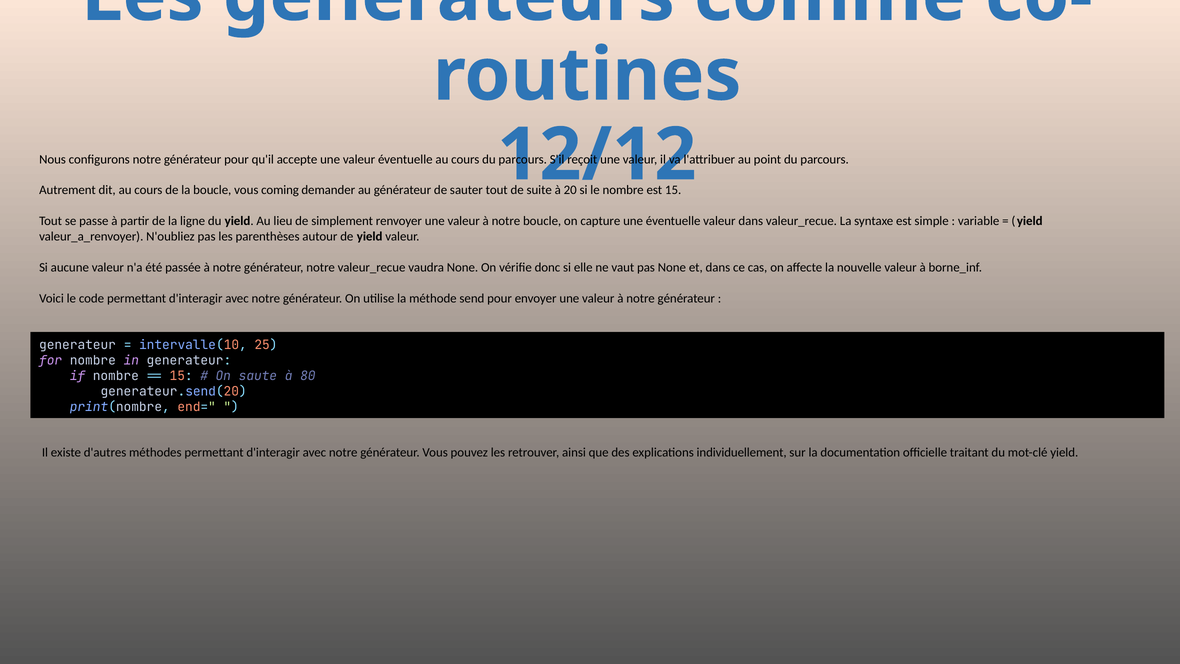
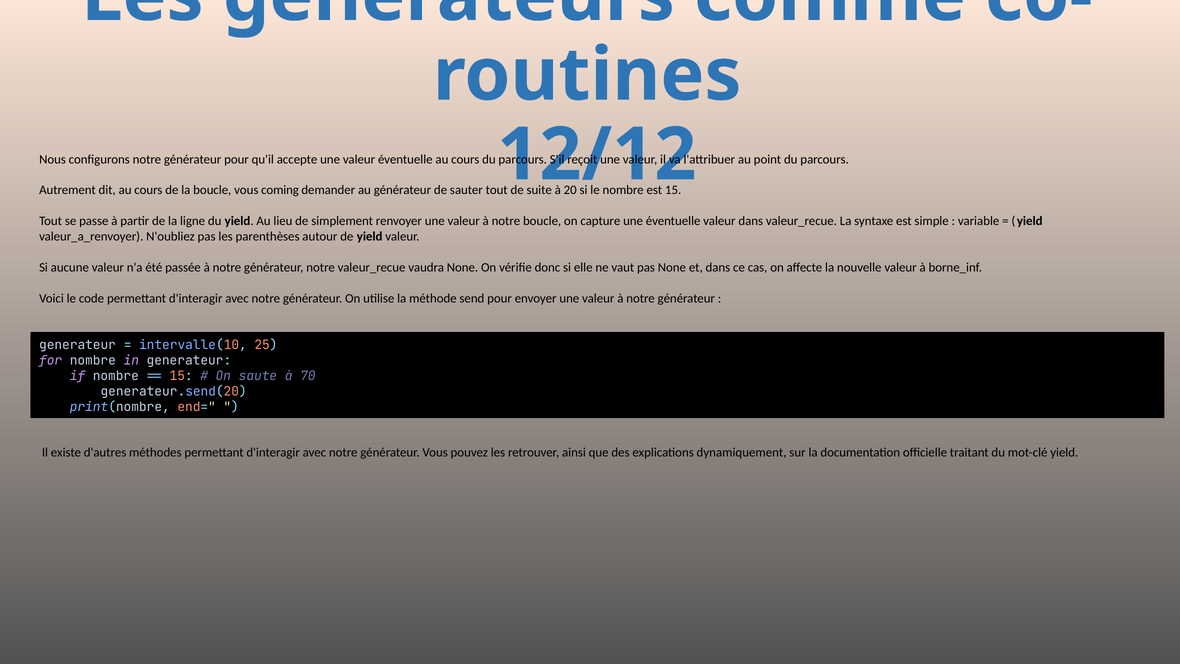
80: 80 -> 70
individuellement: individuellement -> dynamiquement
